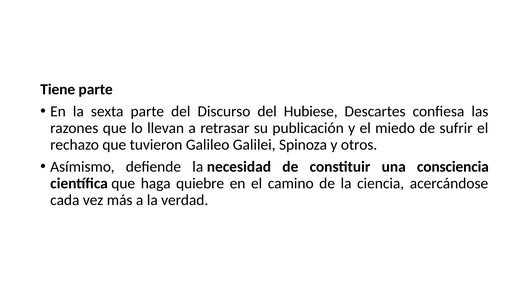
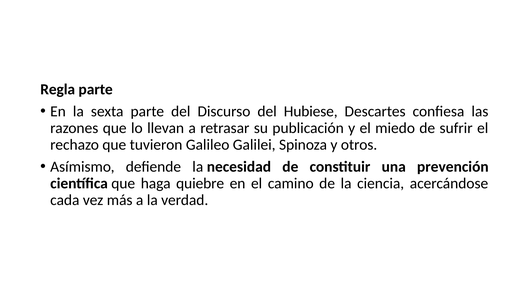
Tiene: Tiene -> Regla
consciencia: consciencia -> prevención
